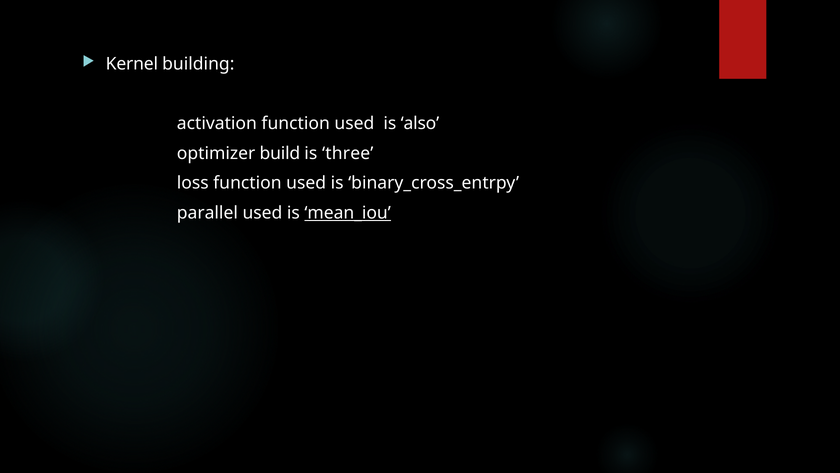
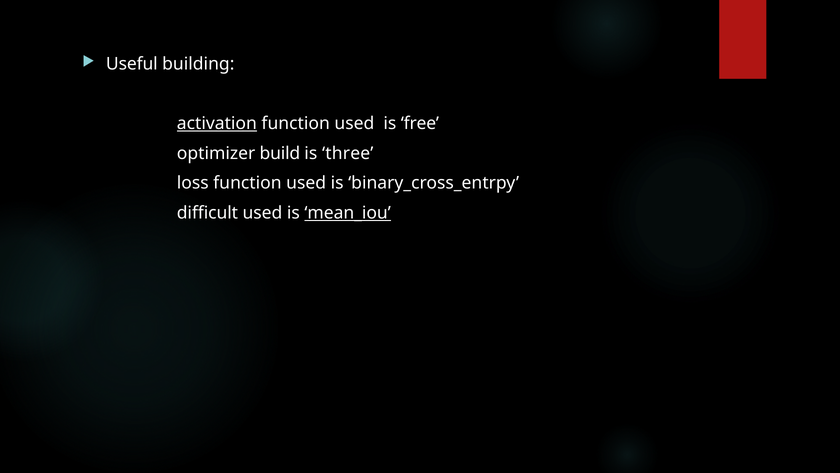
Kernel: Kernel -> Useful
activation underline: none -> present
also: also -> free
parallel: parallel -> difficult
